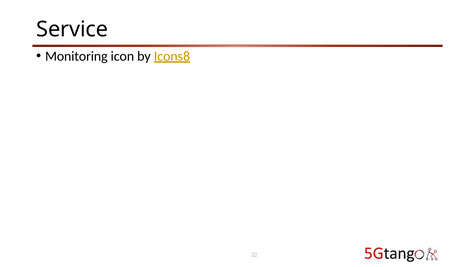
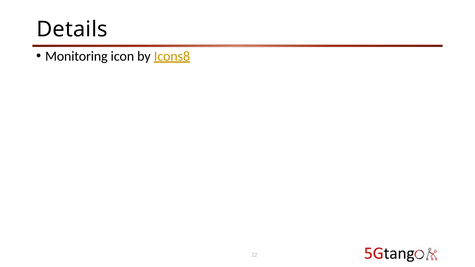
Service: Service -> Details
